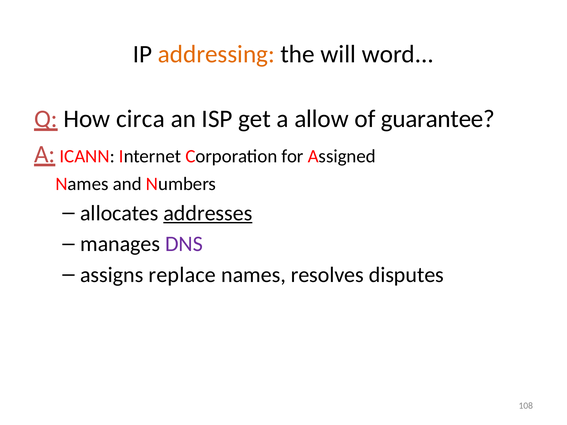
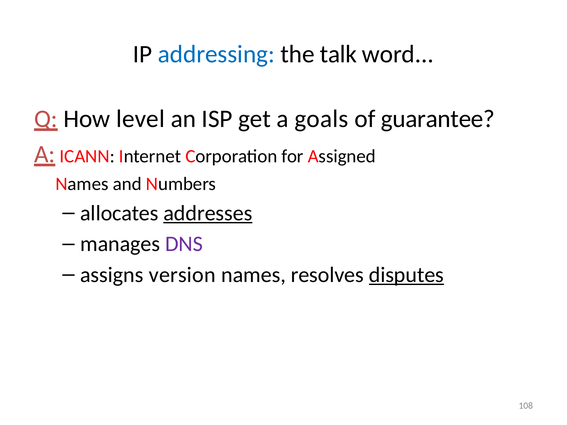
addressing colour: orange -> blue
will: will -> talk
circa: circa -> level
allow: allow -> goals
replace: replace -> version
disputes underline: none -> present
